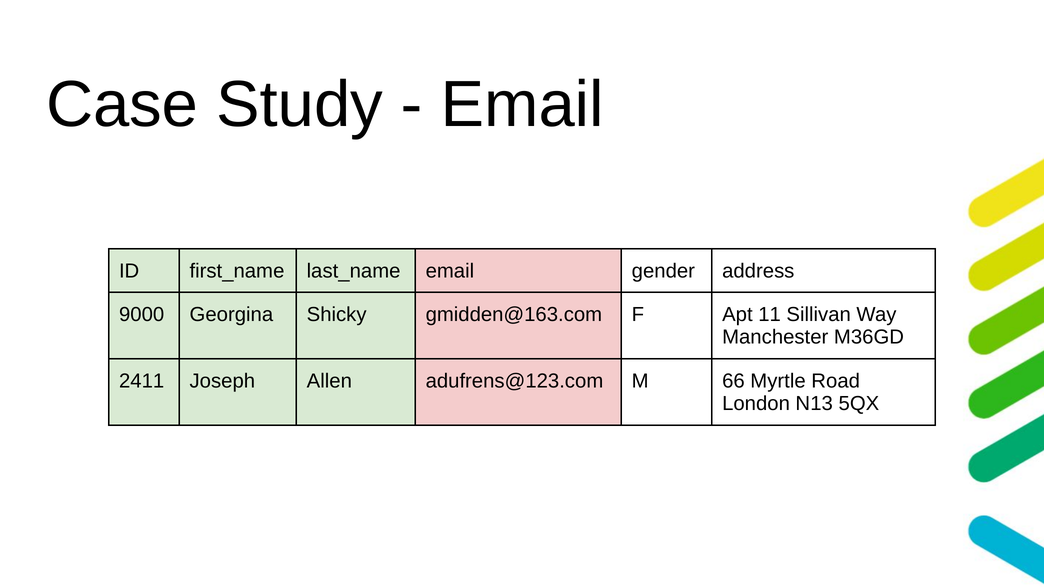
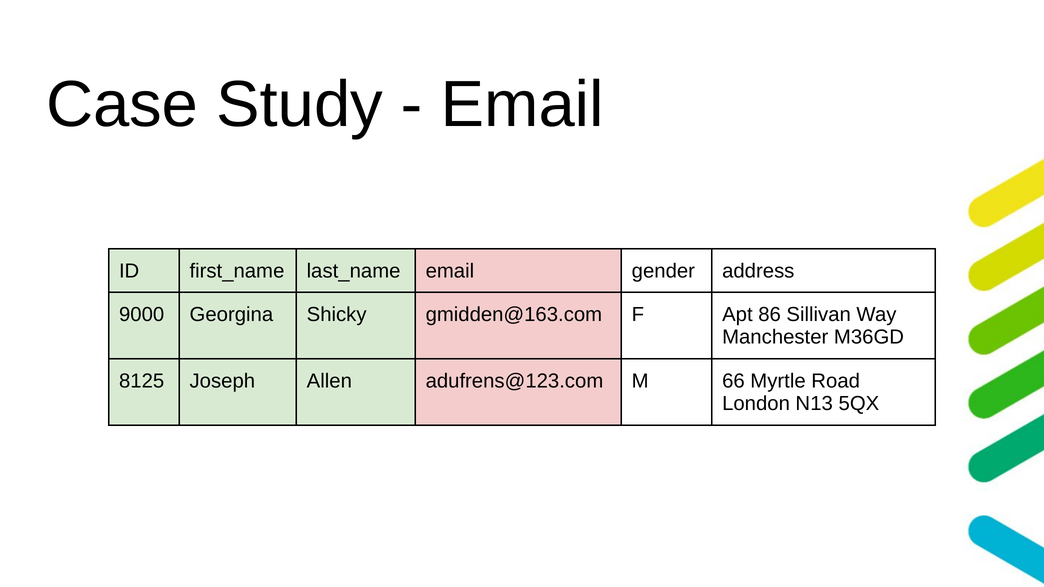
11: 11 -> 86
2411: 2411 -> 8125
